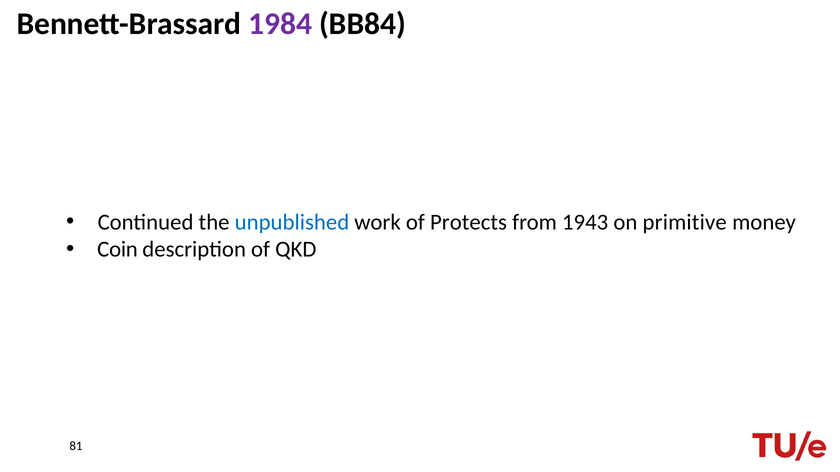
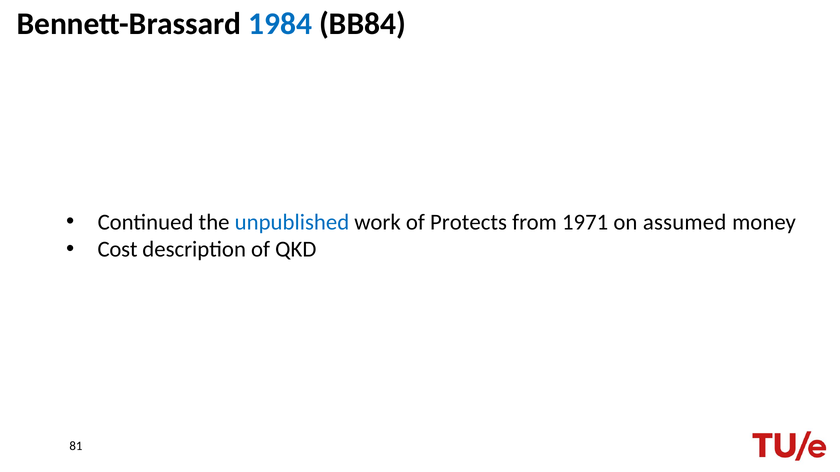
1984 colour: purple -> blue
1943: 1943 -> 1971
primitive: primitive -> assumed
Coin: Coin -> Cost
